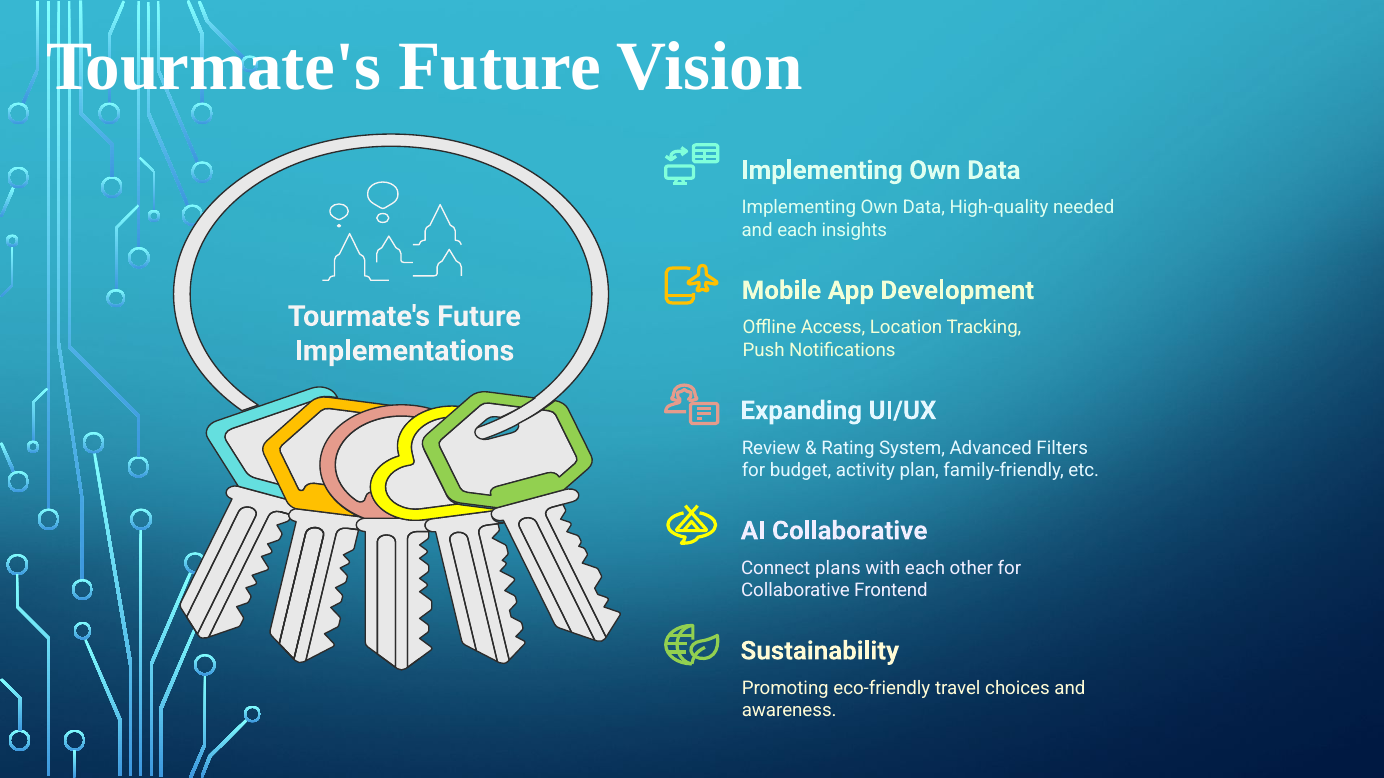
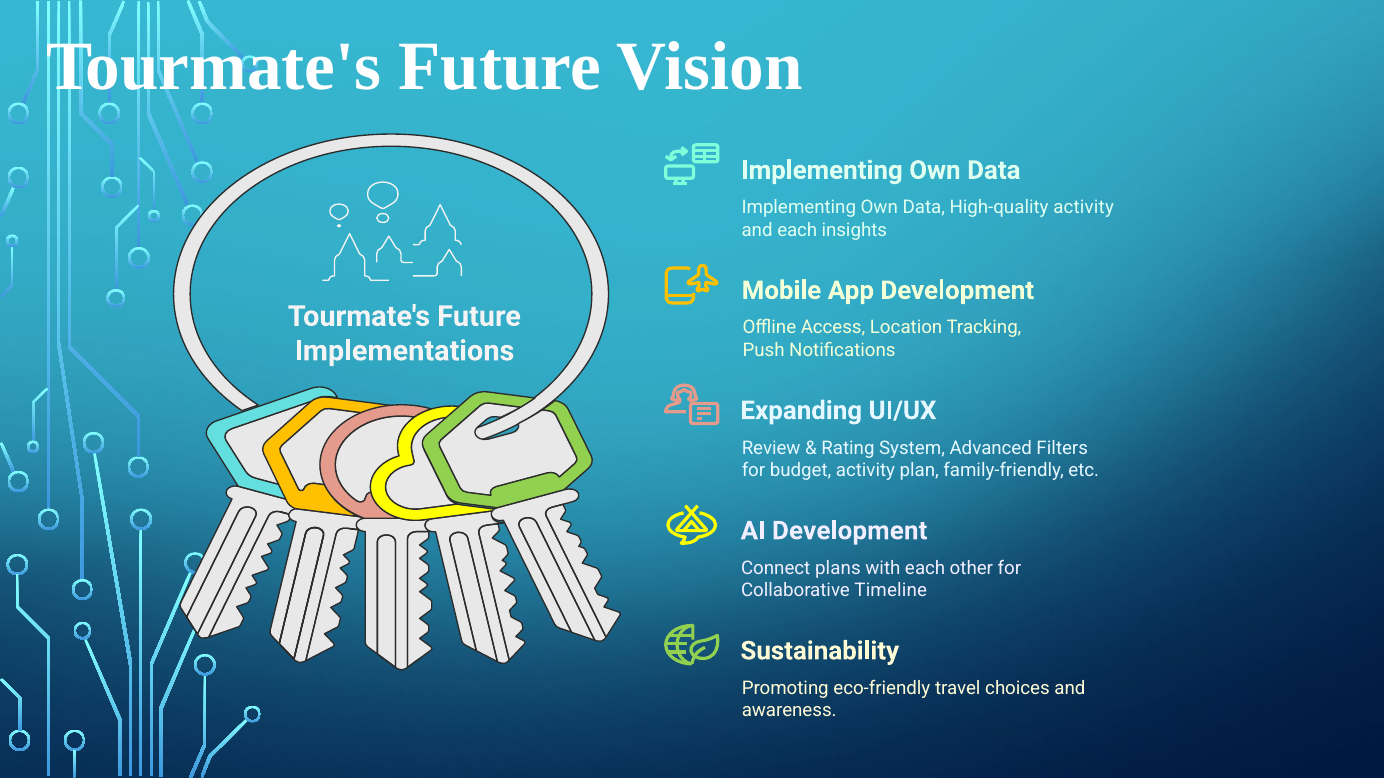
High-quality needed: needed -> activity
AI Collaborative: Collaborative -> Development
Frontend: Frontend -> Timeline
